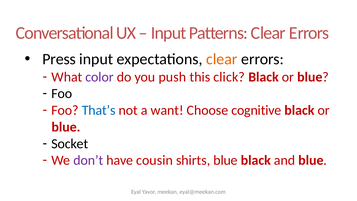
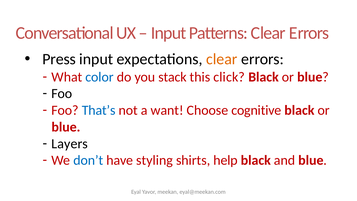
color colour: purple -> blue
push: push -> stack
Socket: Socket -> Layers
don’t colour: purple -> blue
cousin: cousin -> styling
shirts blue: blue -> help
